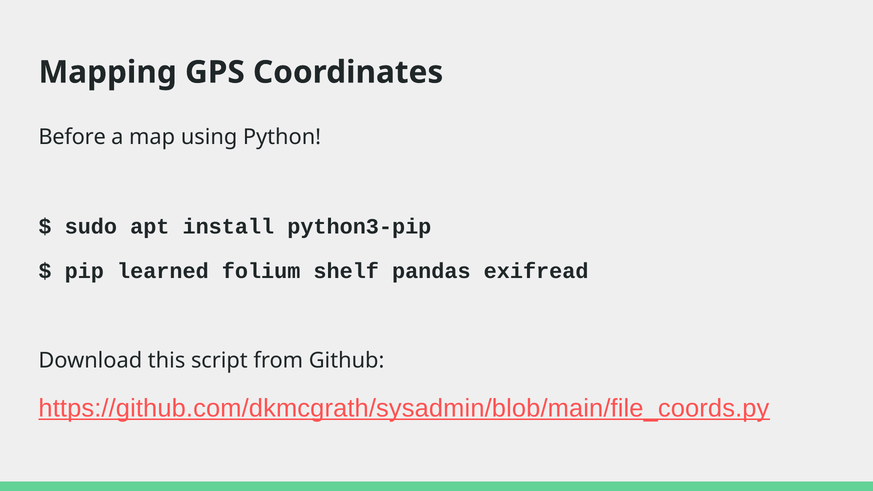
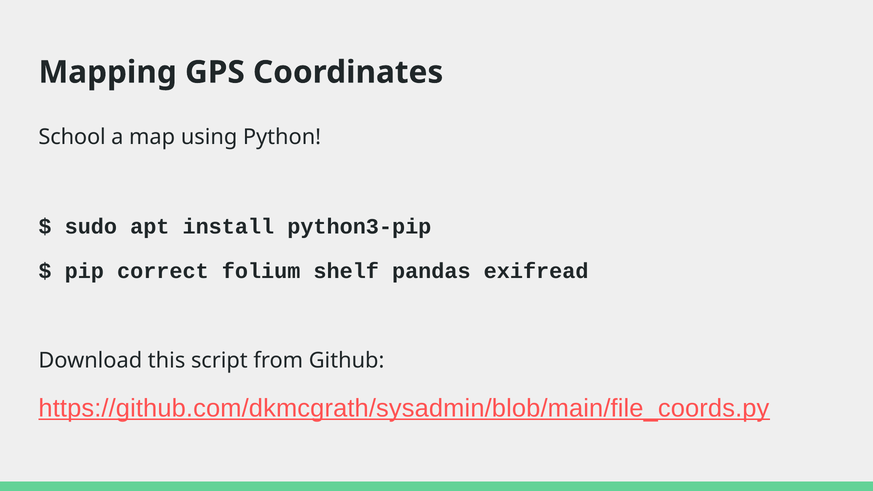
Before: Before -> School
learned: learned -> correct
